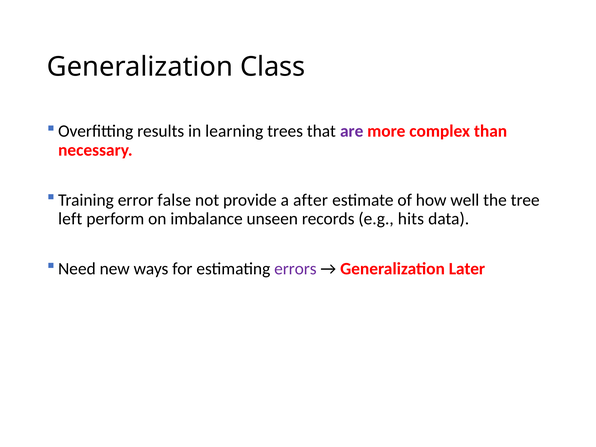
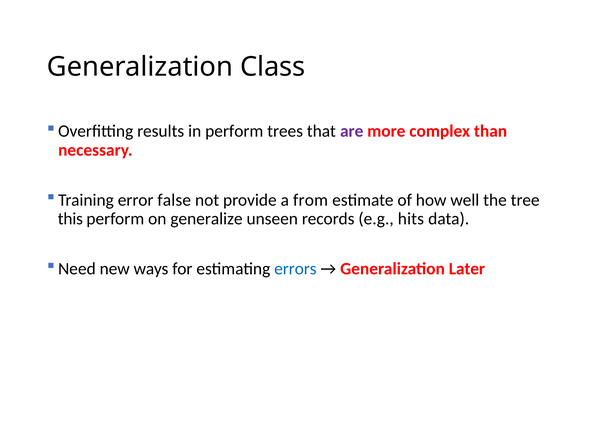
in learning: learning -> perform
after: after -> from
left: left -> this
imbalance: imbalance -> generalize
errors colour: purple -> blue
